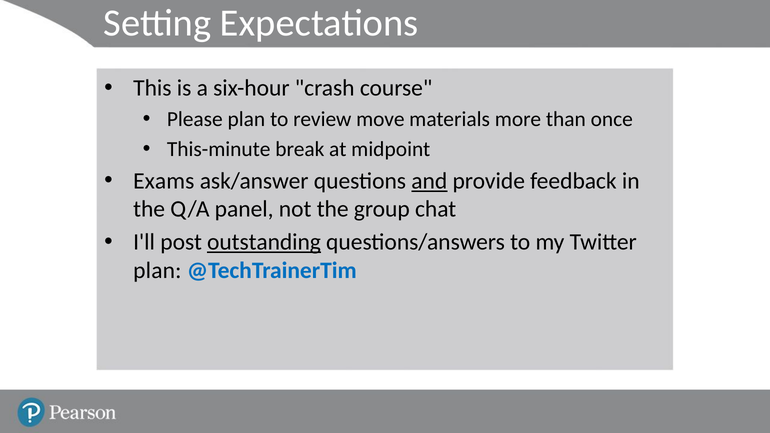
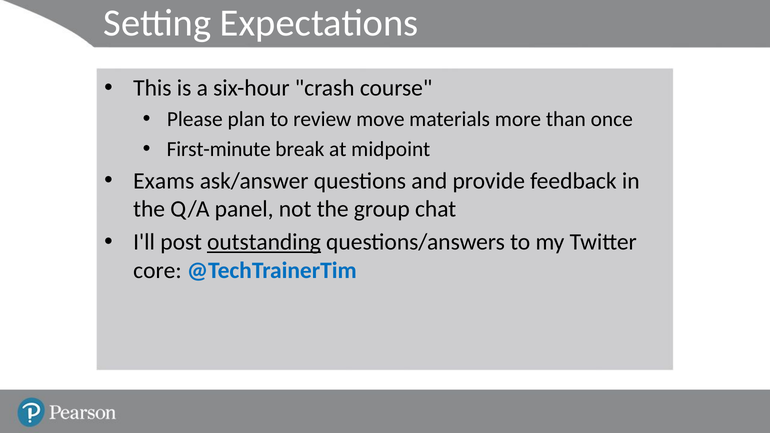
This-minute: This-minute -> First-minute
and underline: present -> none
plan at (157, 270): plan -> core
